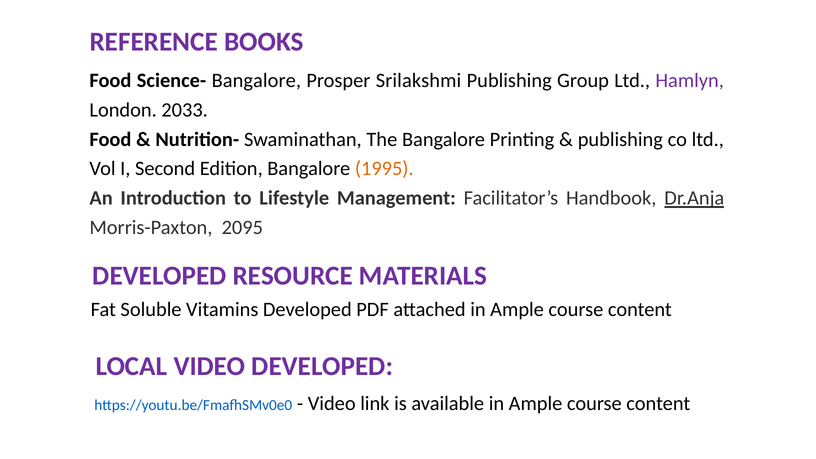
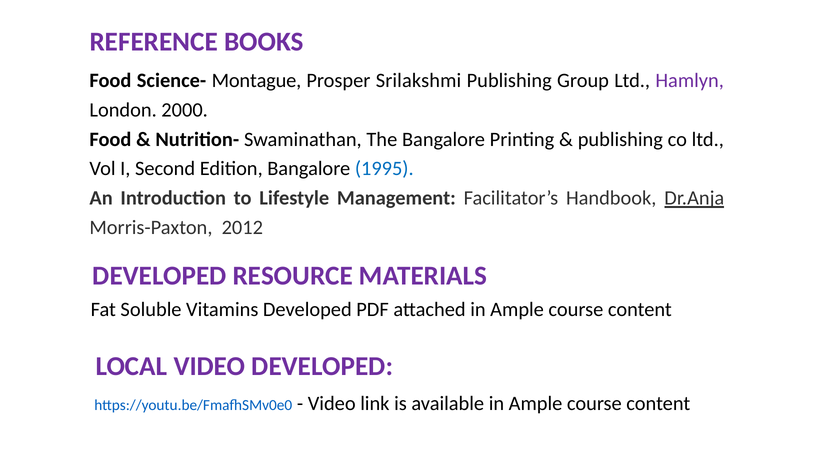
Science- Bangalore: Bangalore -> Montague
2033: 2033 -> 2000
1995 colour: orange -> blue
2095: 2095 -> 2012
